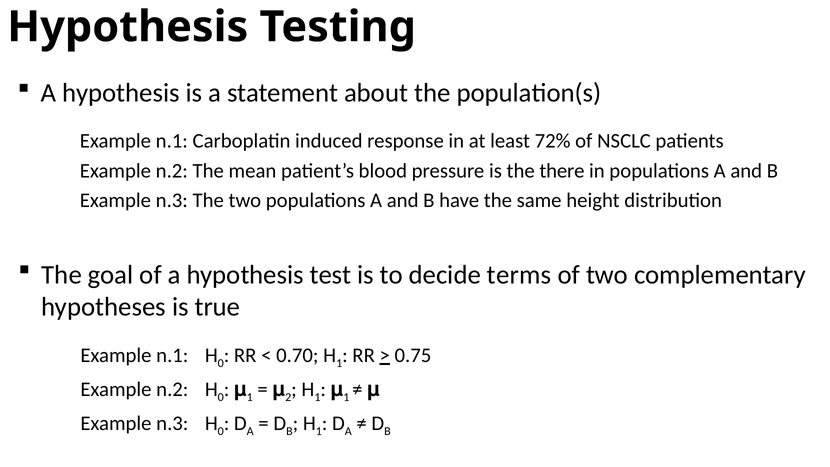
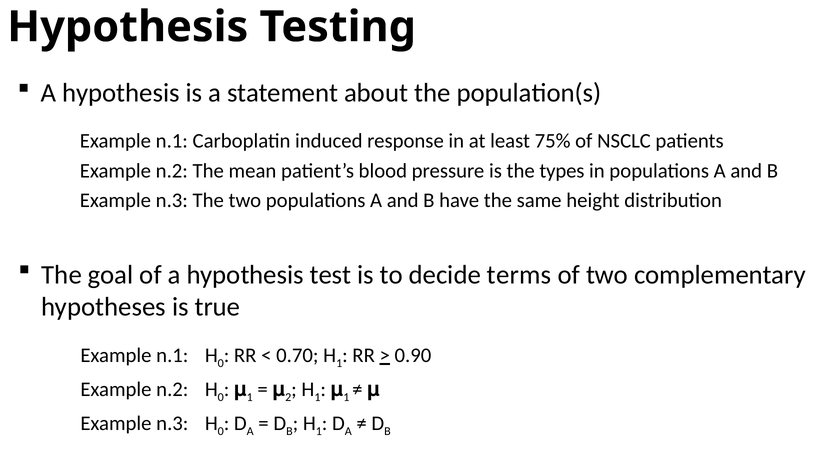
72%: 72% -> 75%
there: there -> types
0.75: 0.75 -> 0.90
